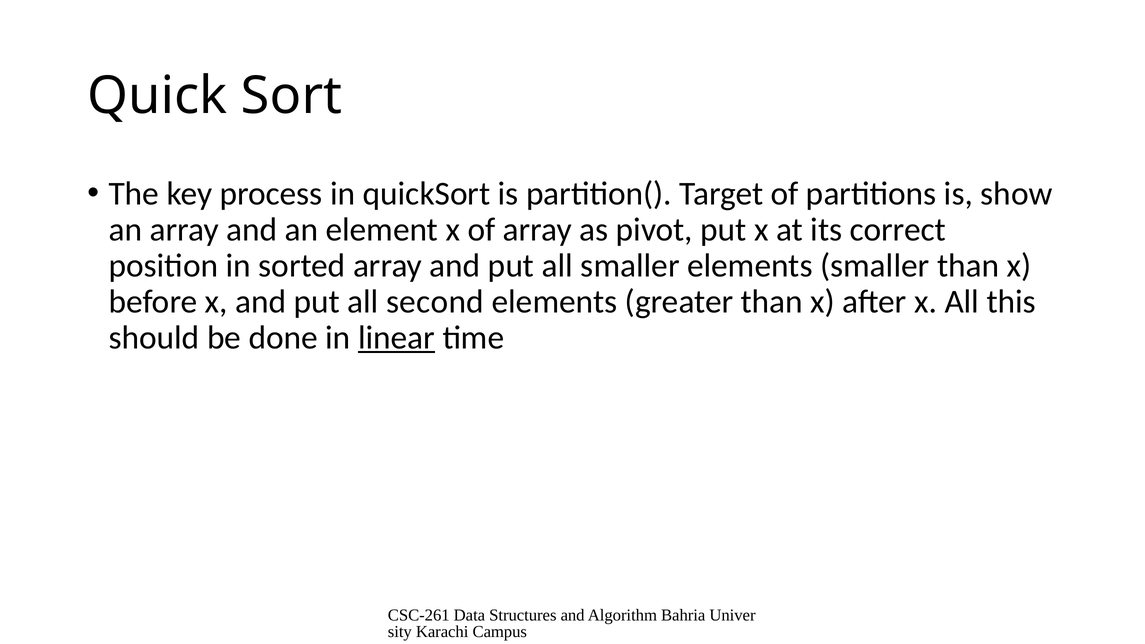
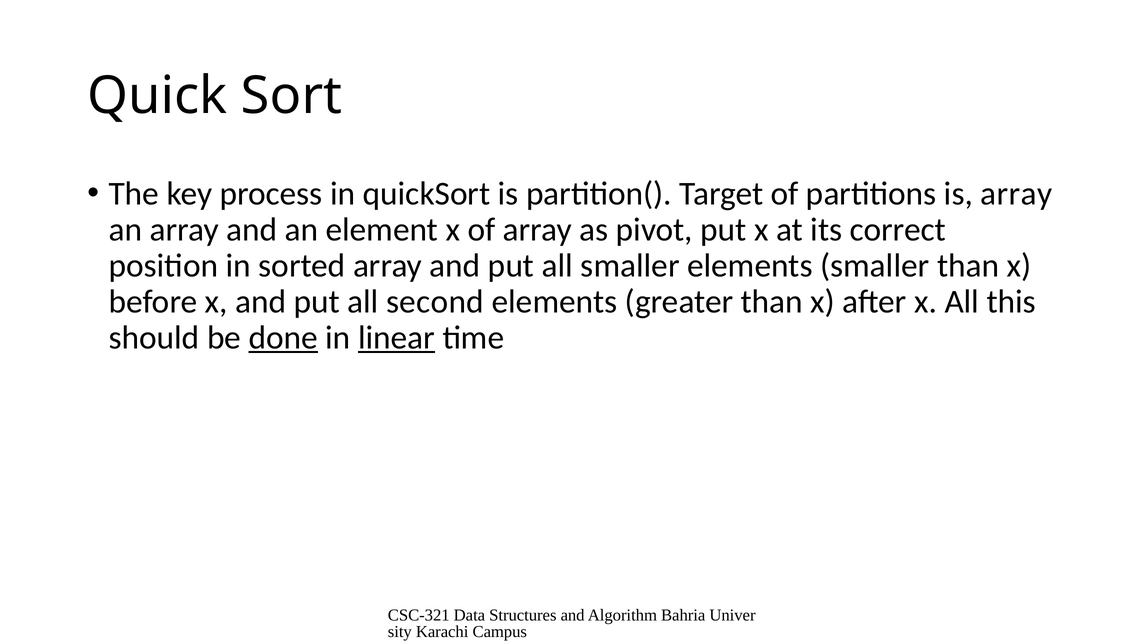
is show: show -> array
done underline: none -> present
CSC-261: CSC-261 -> CSC-321
